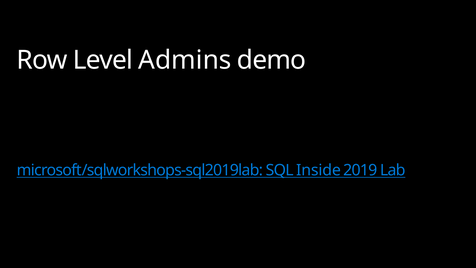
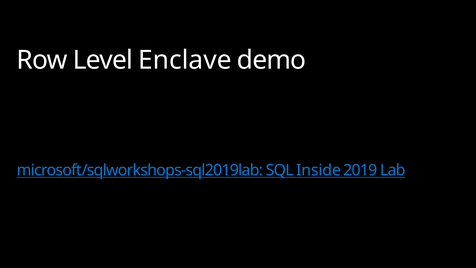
Admins: Admins -> Enclave
